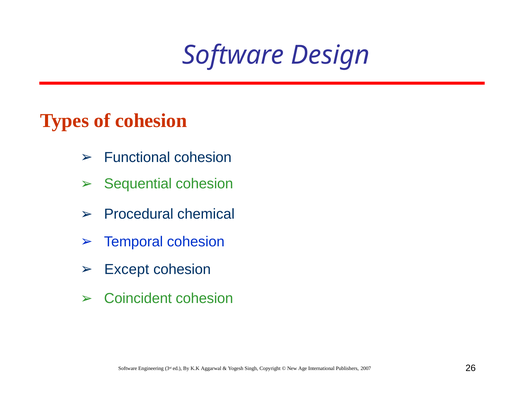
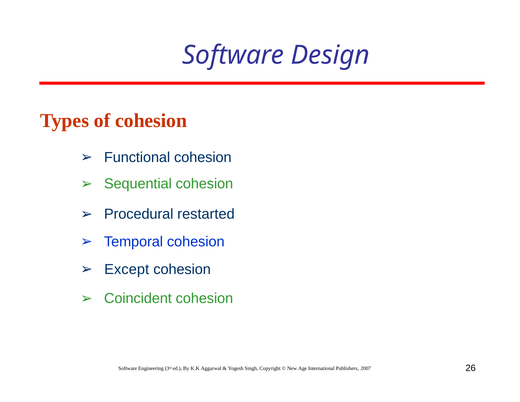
chemical: chemical -> restarted
